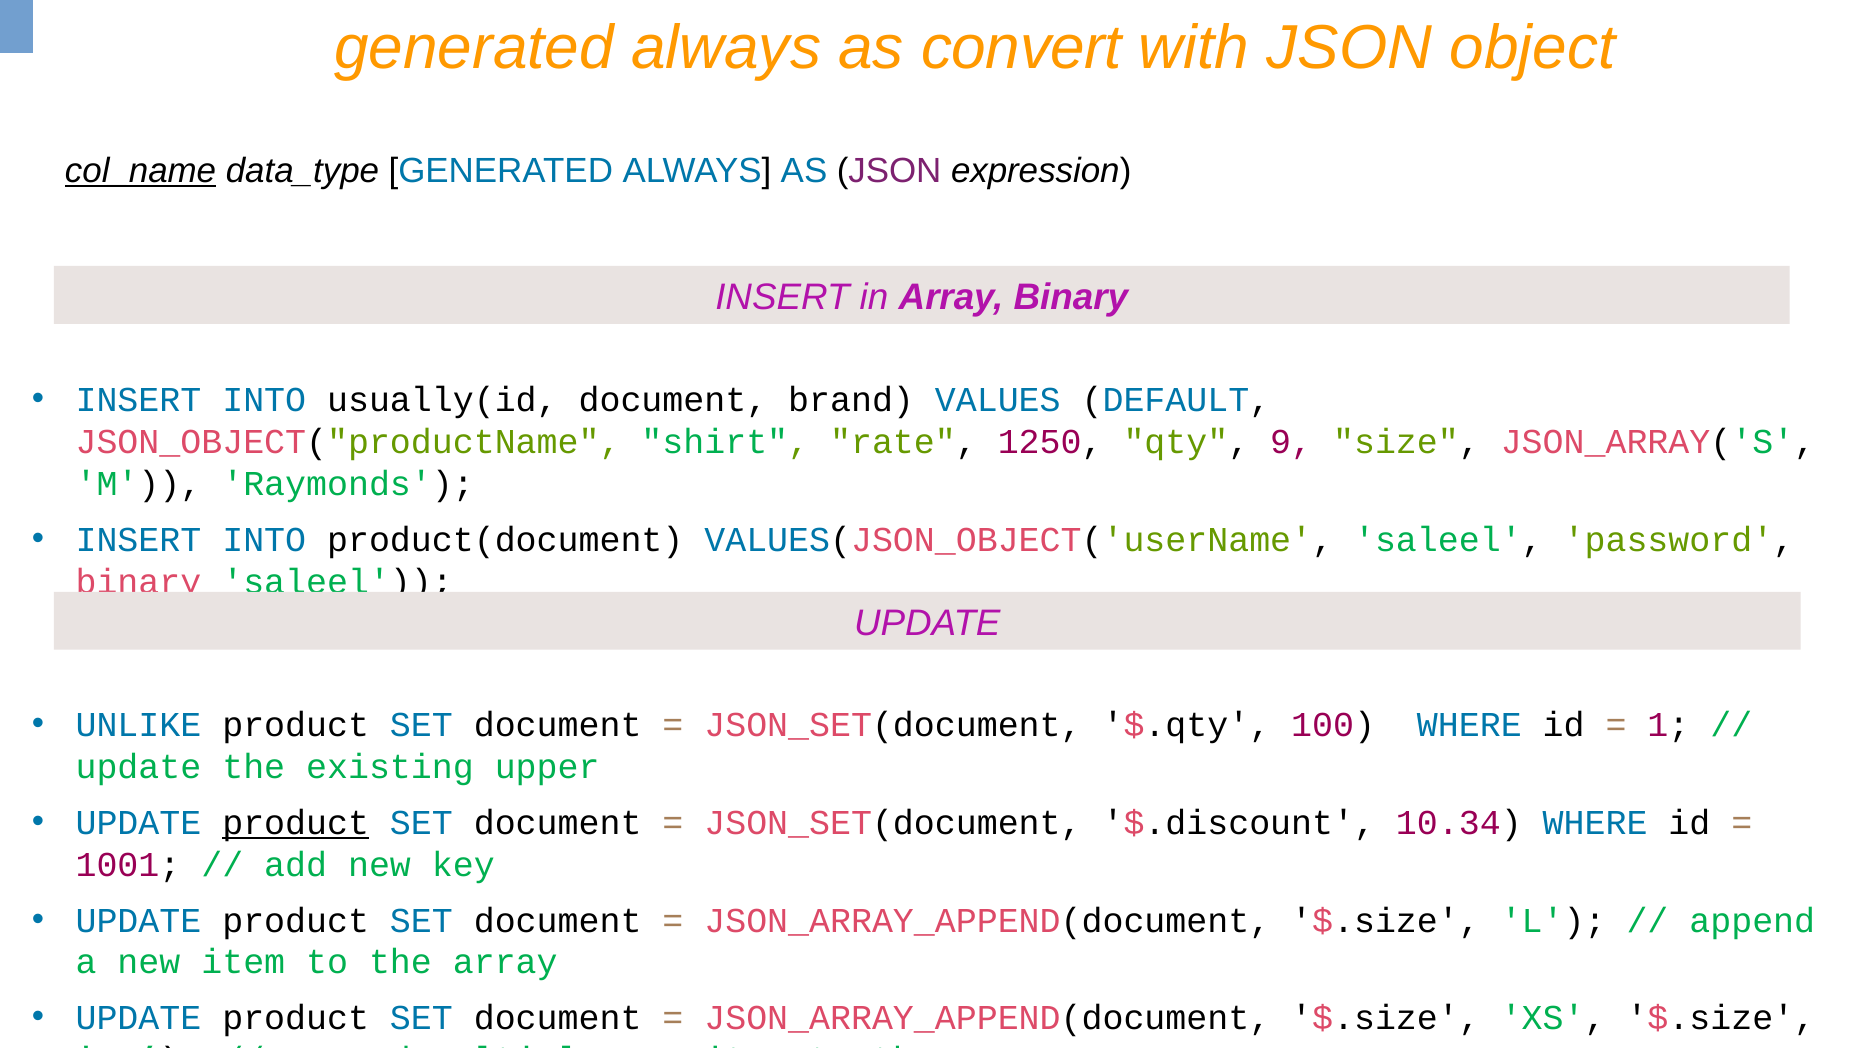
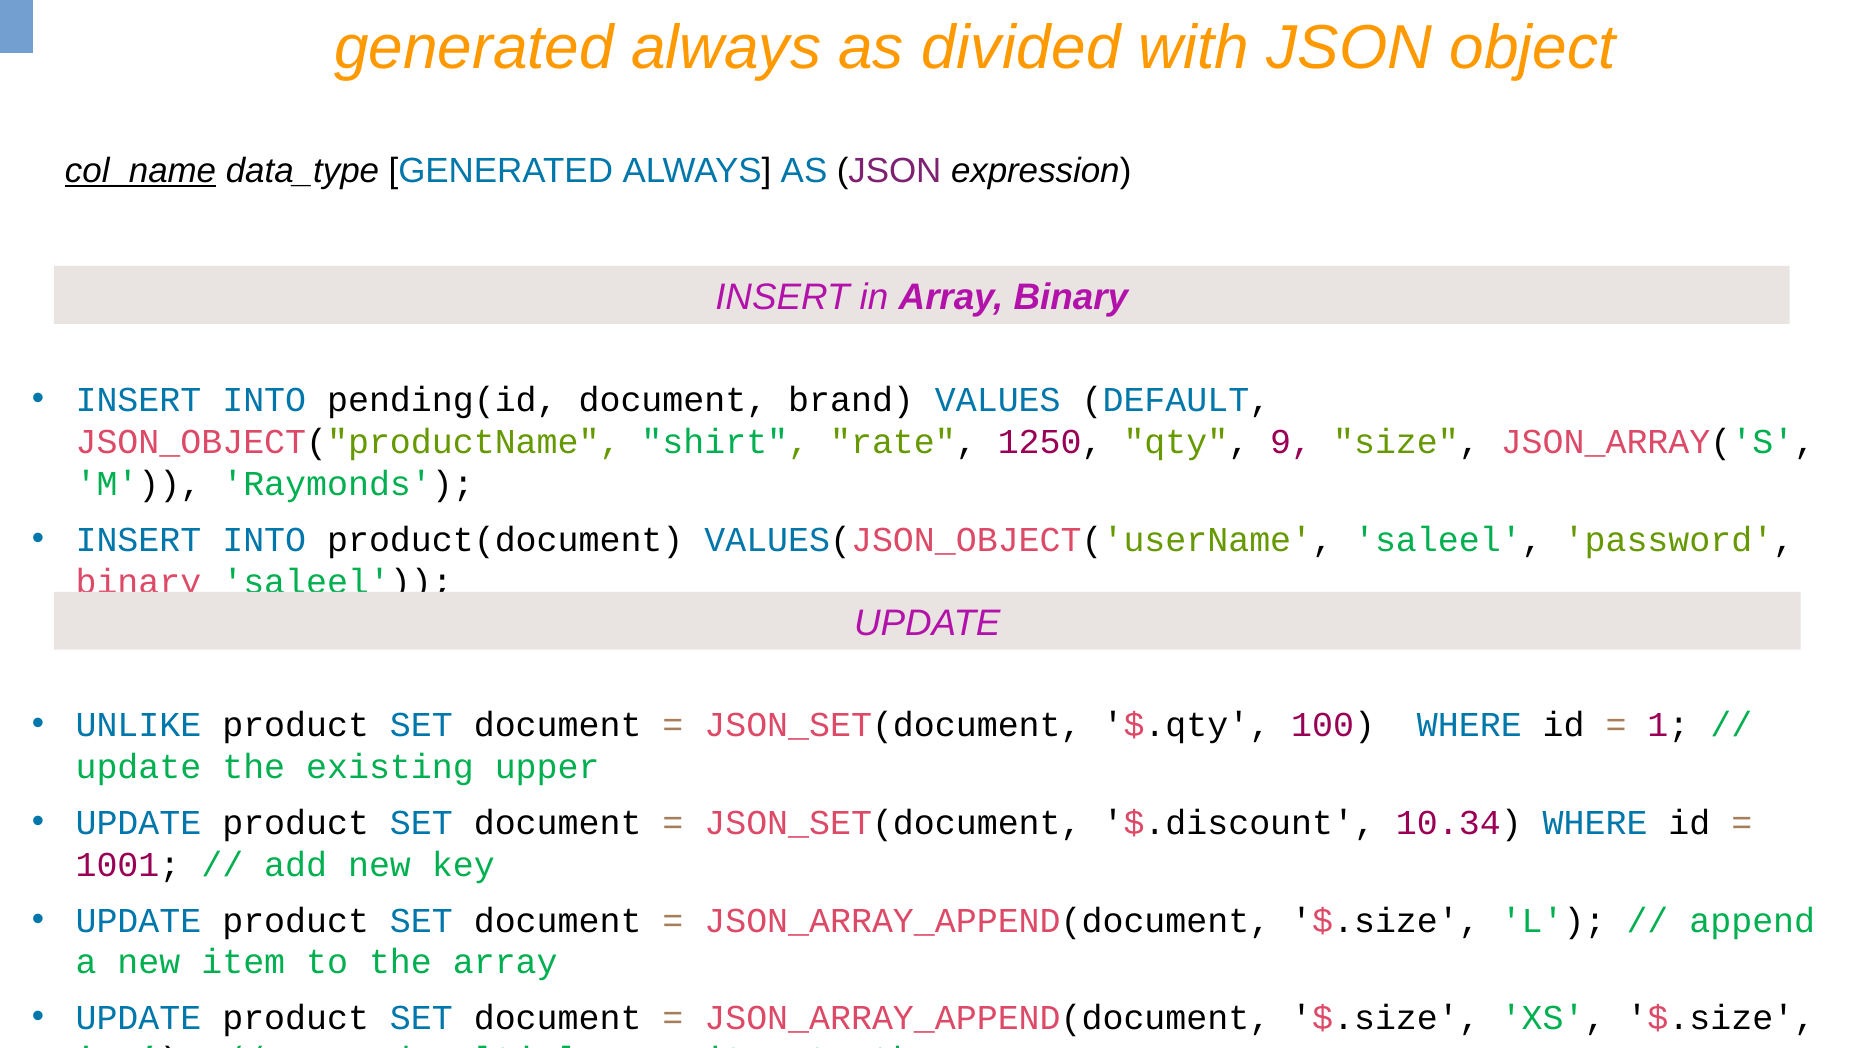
convert: convert -> divided
usually(id: usually(id -> pending(id
product at (296, 823) underline: present -> none
